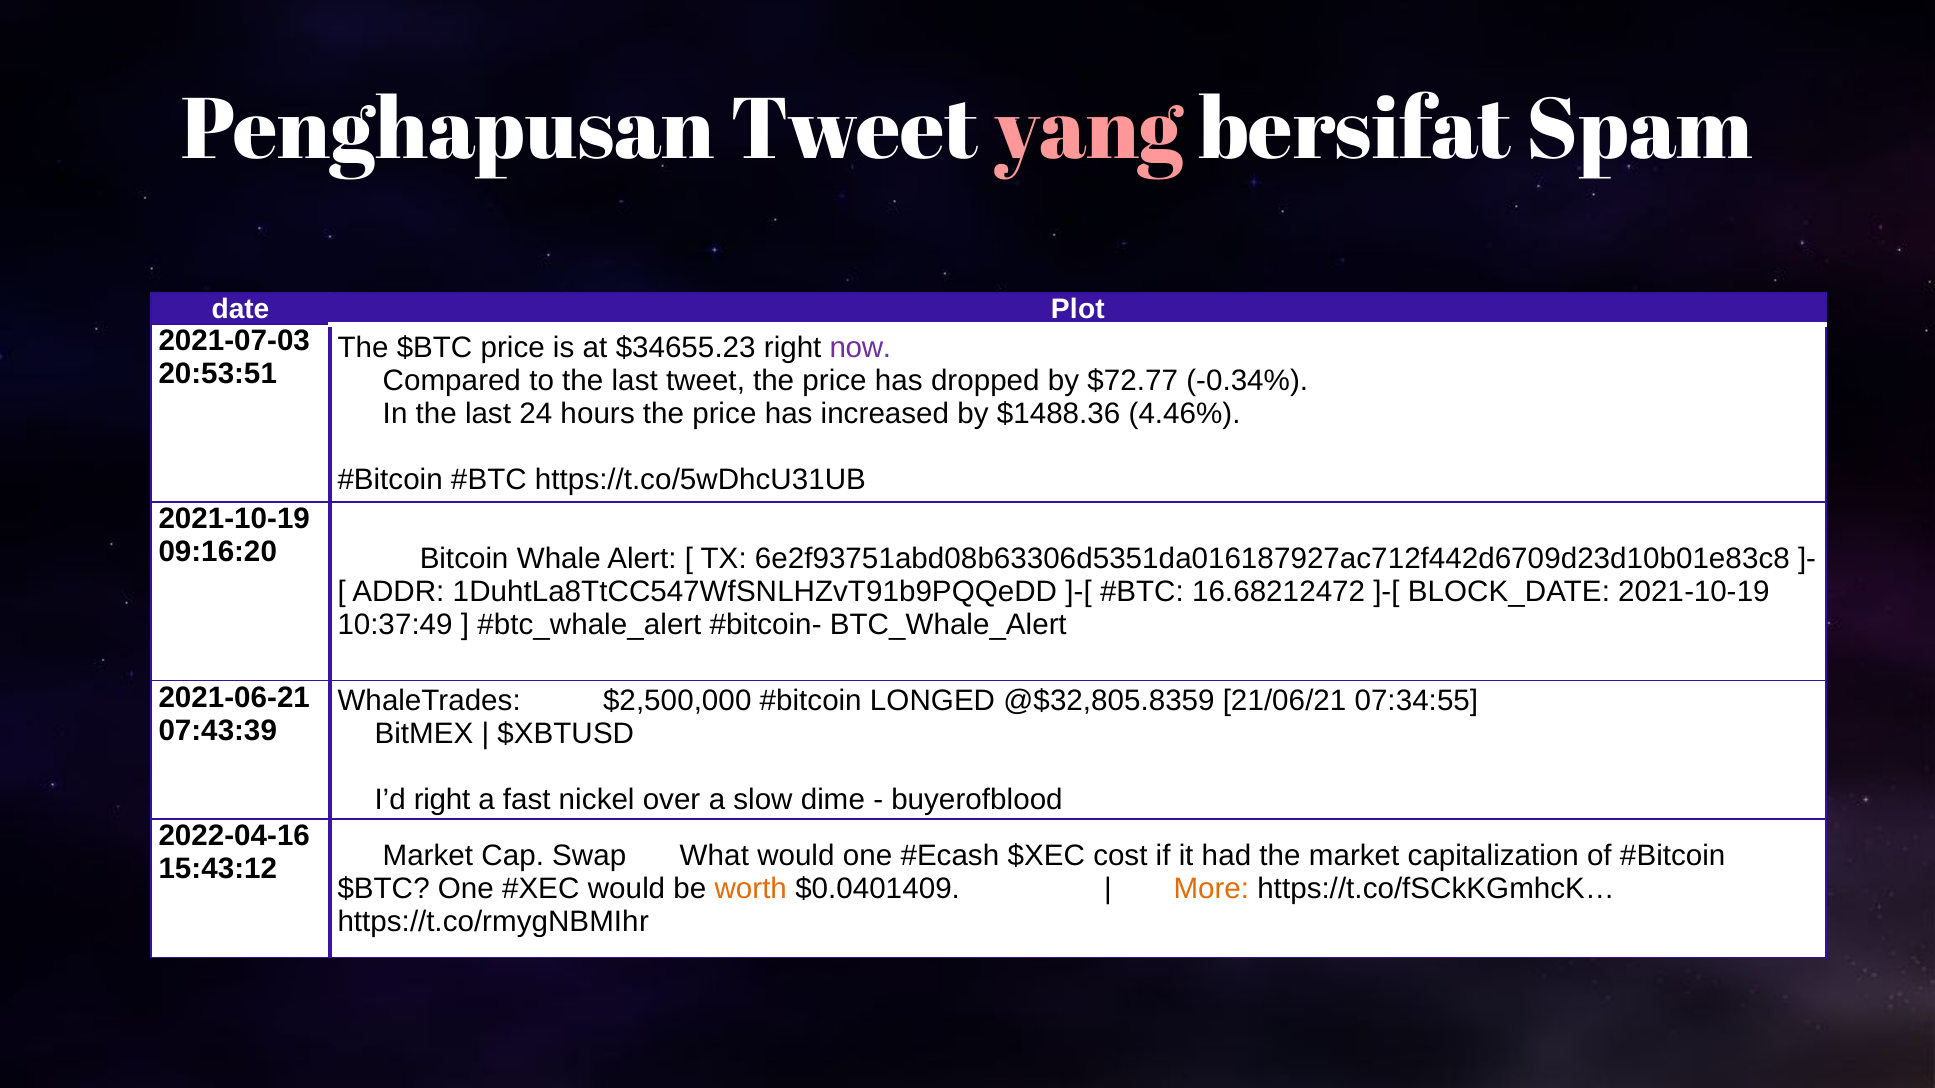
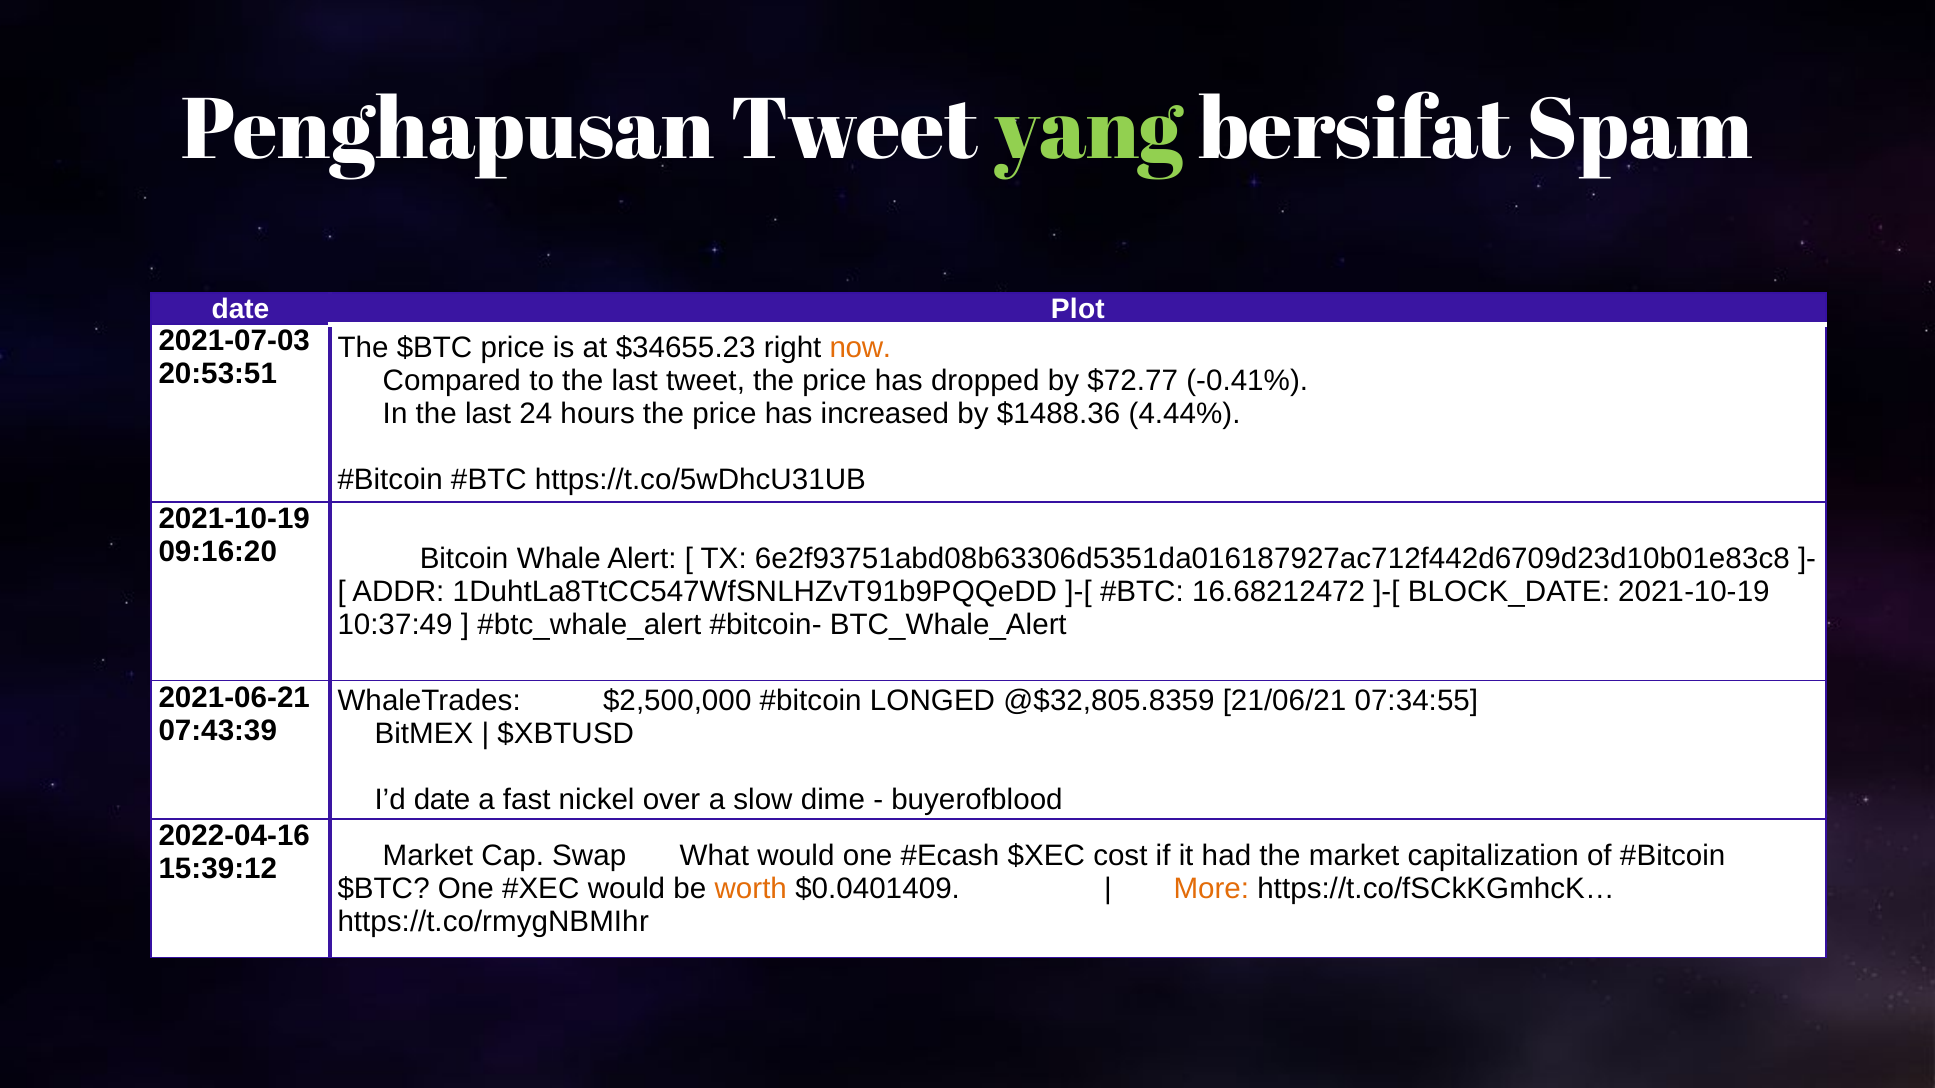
yang colour: pink -> light green
now colour: purple -> orange
-0.34%: -0.34% -> -0.41%
4.46%: 4.46% -> 4.44%
right at (442, 800): right -> date
15:43:12: 15:43:12 -> 15:39:12
